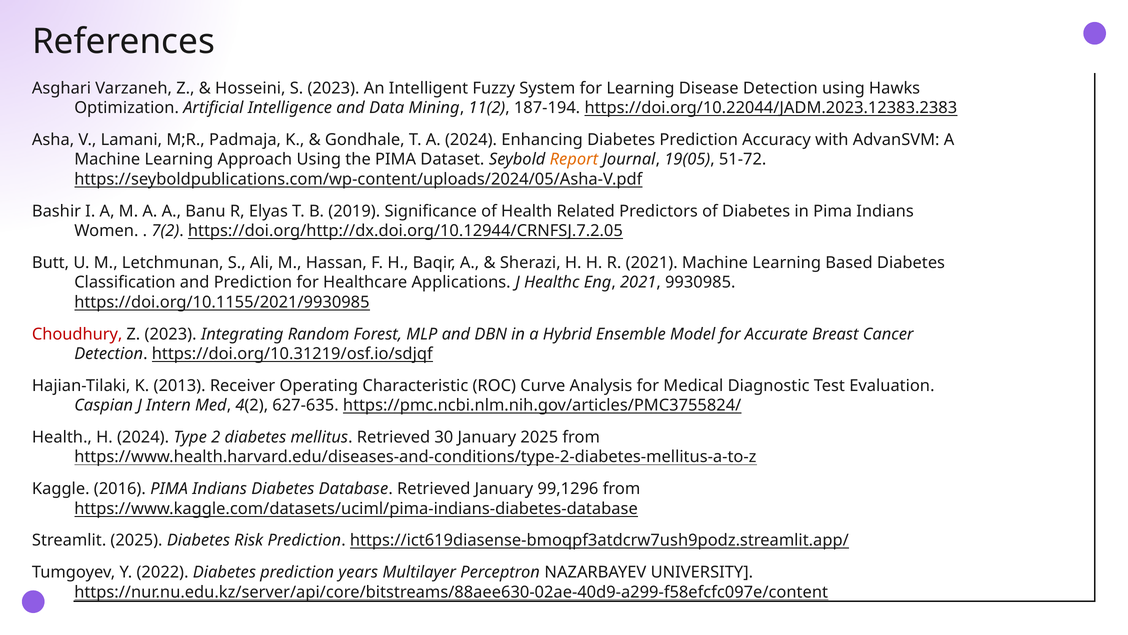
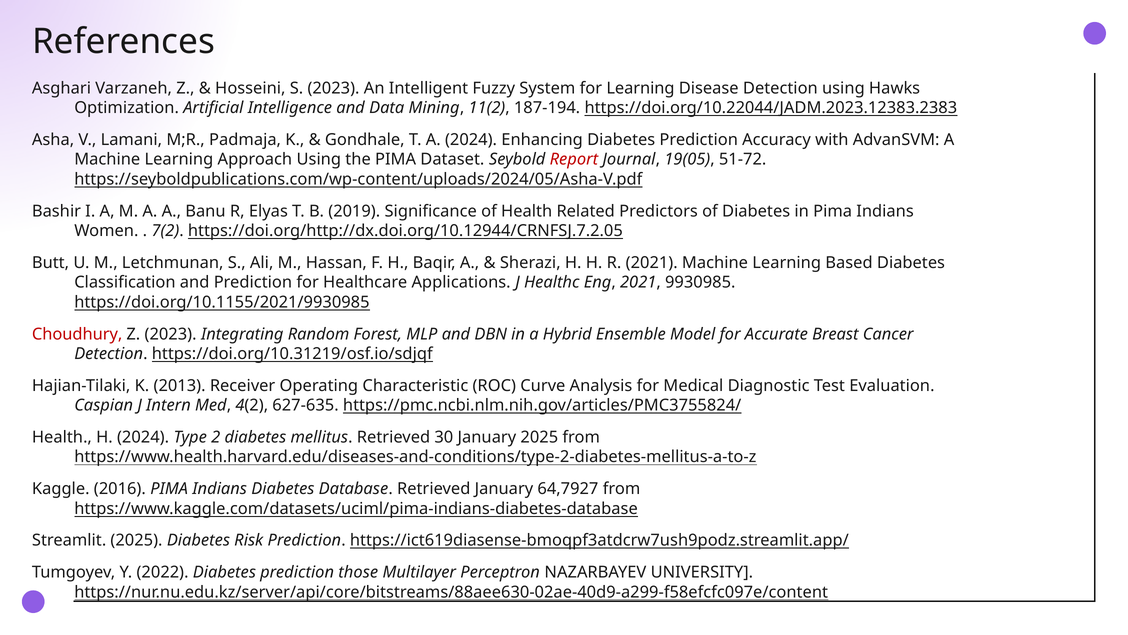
Report colour: orange -> red
99,1296: 99,1296 -> 64,7927
years: years -> those
